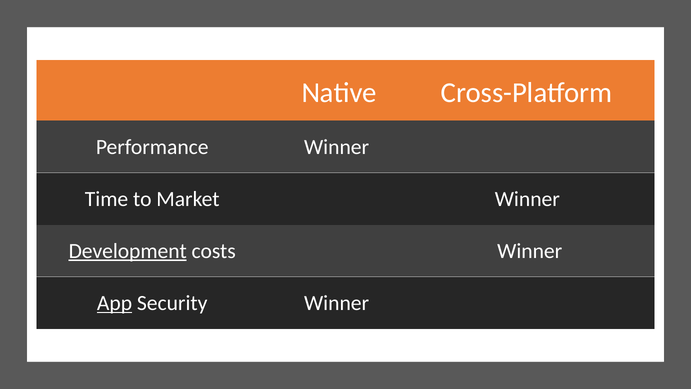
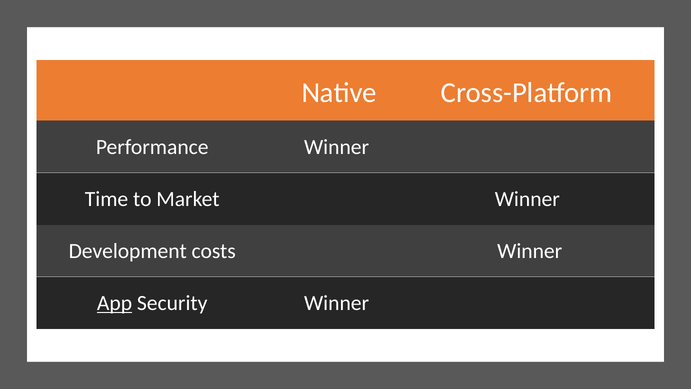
Development underline: present -> none
